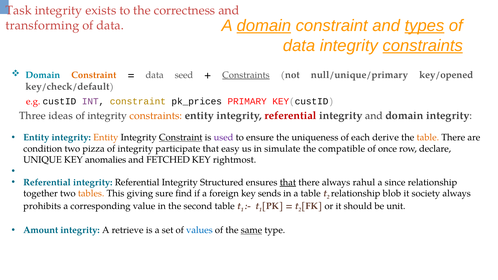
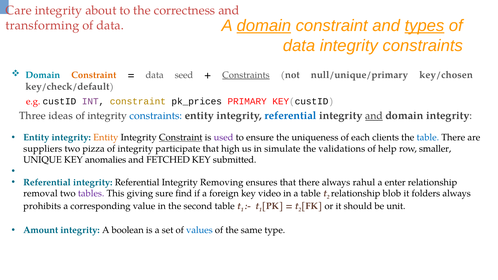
Task: Task -> Care
exists: exists -> about
constraints at (423, 46) underline: present -> none
key/opened: key/opened -> key/chosen
constraints at (156, 116) colour: orange -> blue
referential at (290, 116) colour: red -> blue
and at (374, 116) underline: none -> present
derive: derive -> clients
table at (428, 138) colour: orange -> blue
condition: condition -> suppliers
easy: easy -> high
compatible: compatible -> validations
once: once -> help
declare: declare -> smaller
rightmost: rightmost -> submitted
Structured: Structured -> Removing
that at (288, 182) underline: present -> none
since: since -> enter
together: together -> removal
tables colour: orange -> purple
sends: sends -> video
society: society -> folders
retrieve: retrieve -> boolean
same underline: present -> none
